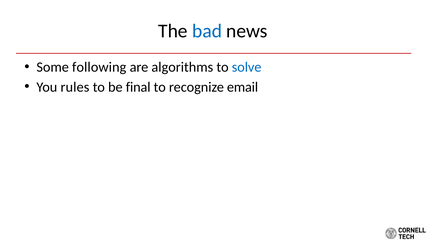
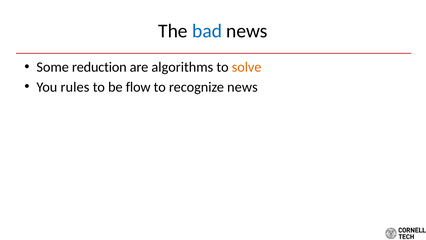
following: following -> reduction
solve colour: blue -> orange
final: final -> flow
recognize email: email -> news
